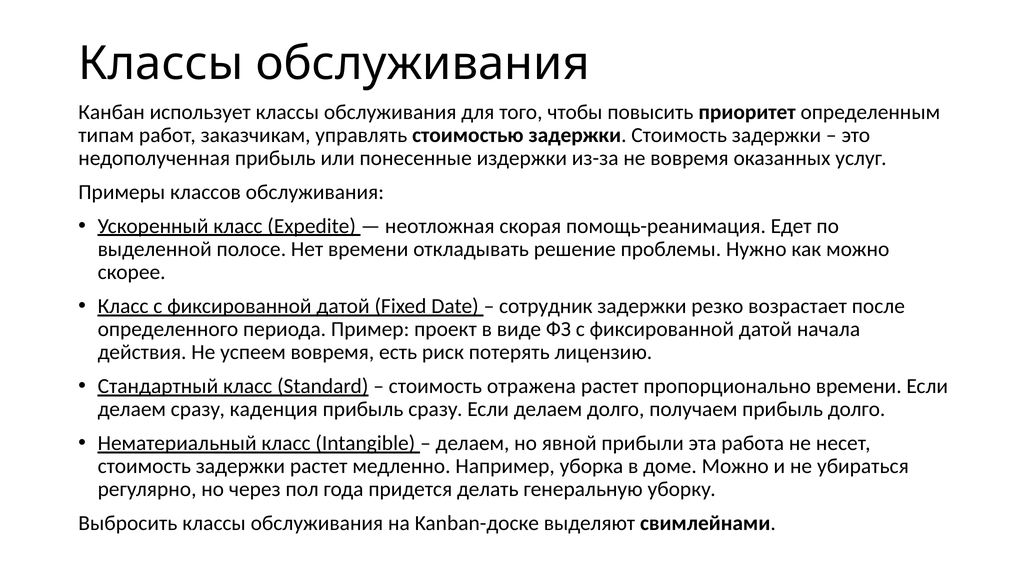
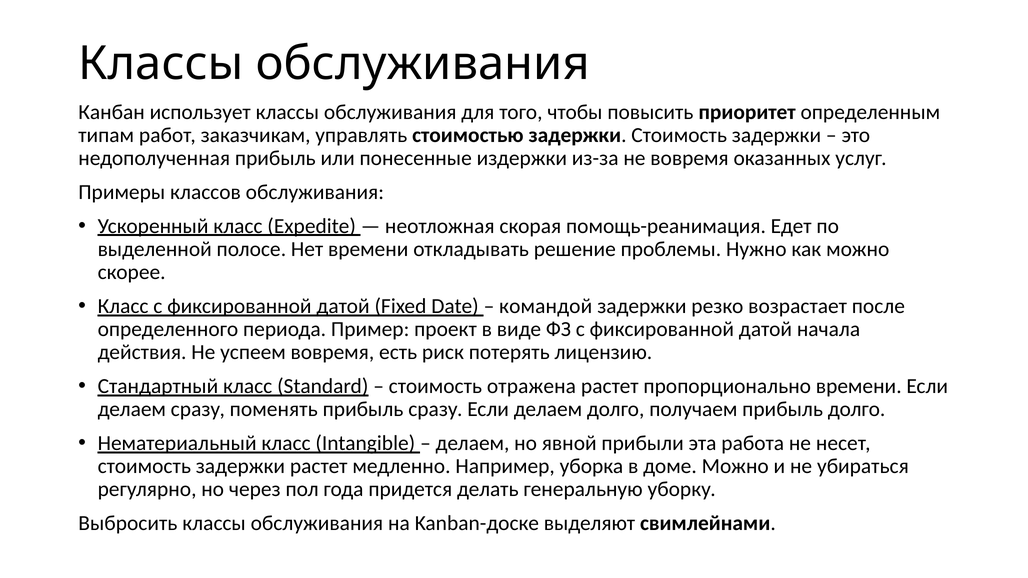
сотрудник: сотрудник -> командой
каденция: каденция -> поменять
